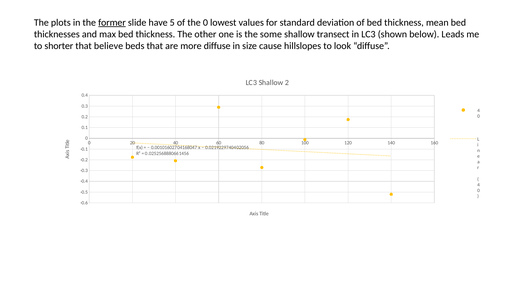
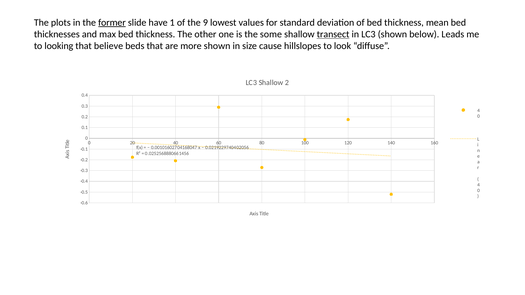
5: 5 -> 1
the 0: 0 -> 9
transect underline: none -> present
shorter: shorter -> looking
more diffuse: diffuse -> shown
